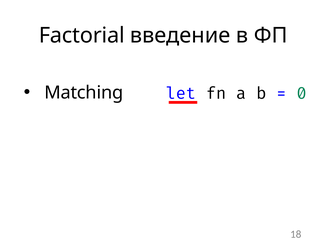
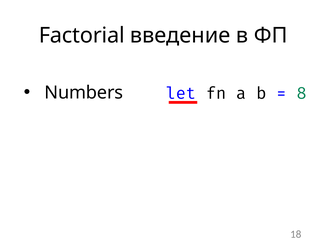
Matching: Matching -> Numbers
0: 0 -> 8
